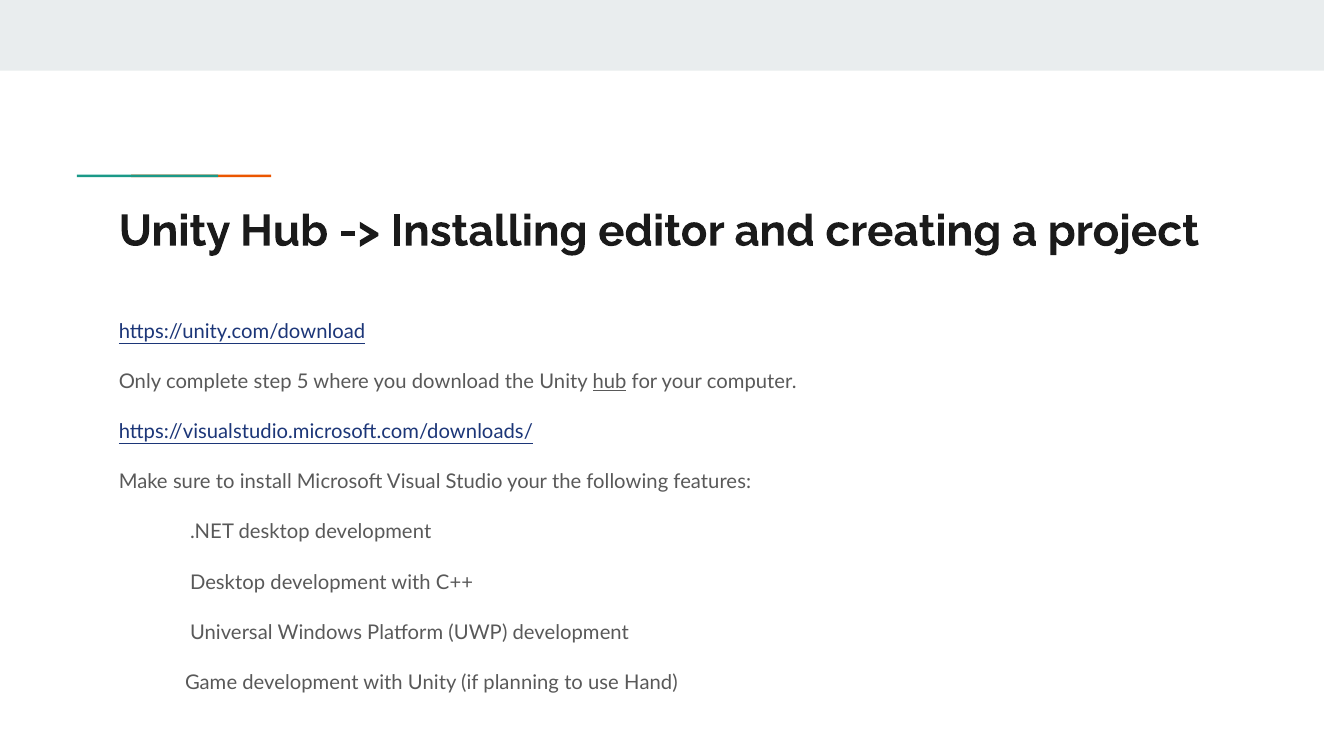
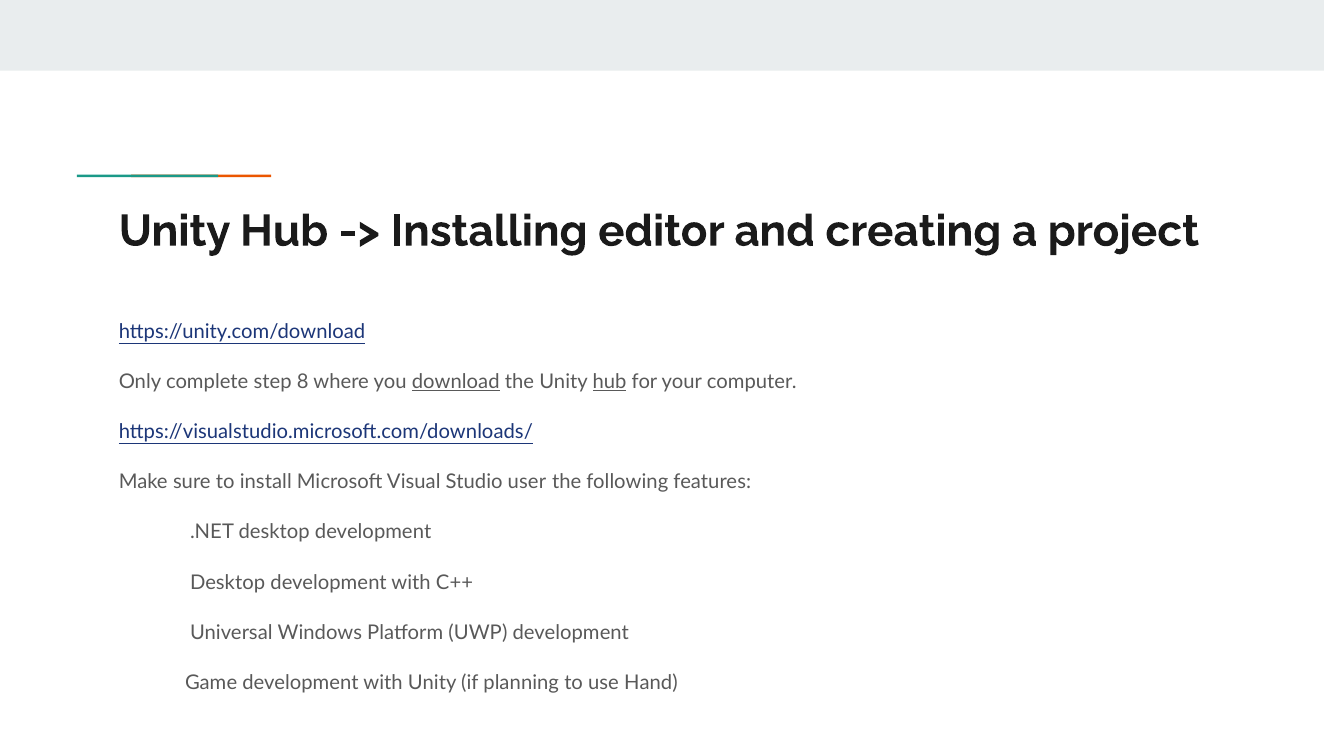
5: 5 -> 8
download underline: none -> present
Studio your: your -> user
